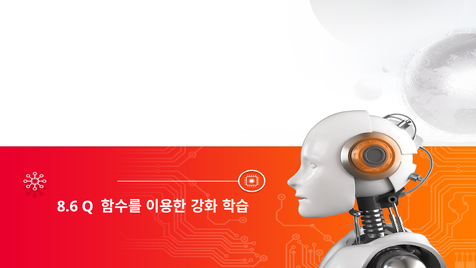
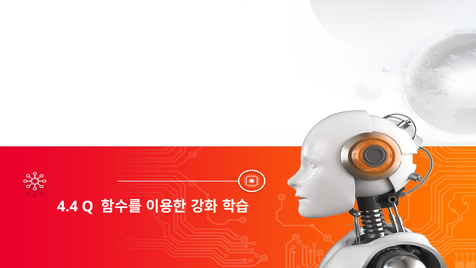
8.6: 8.6 -> 4.4
